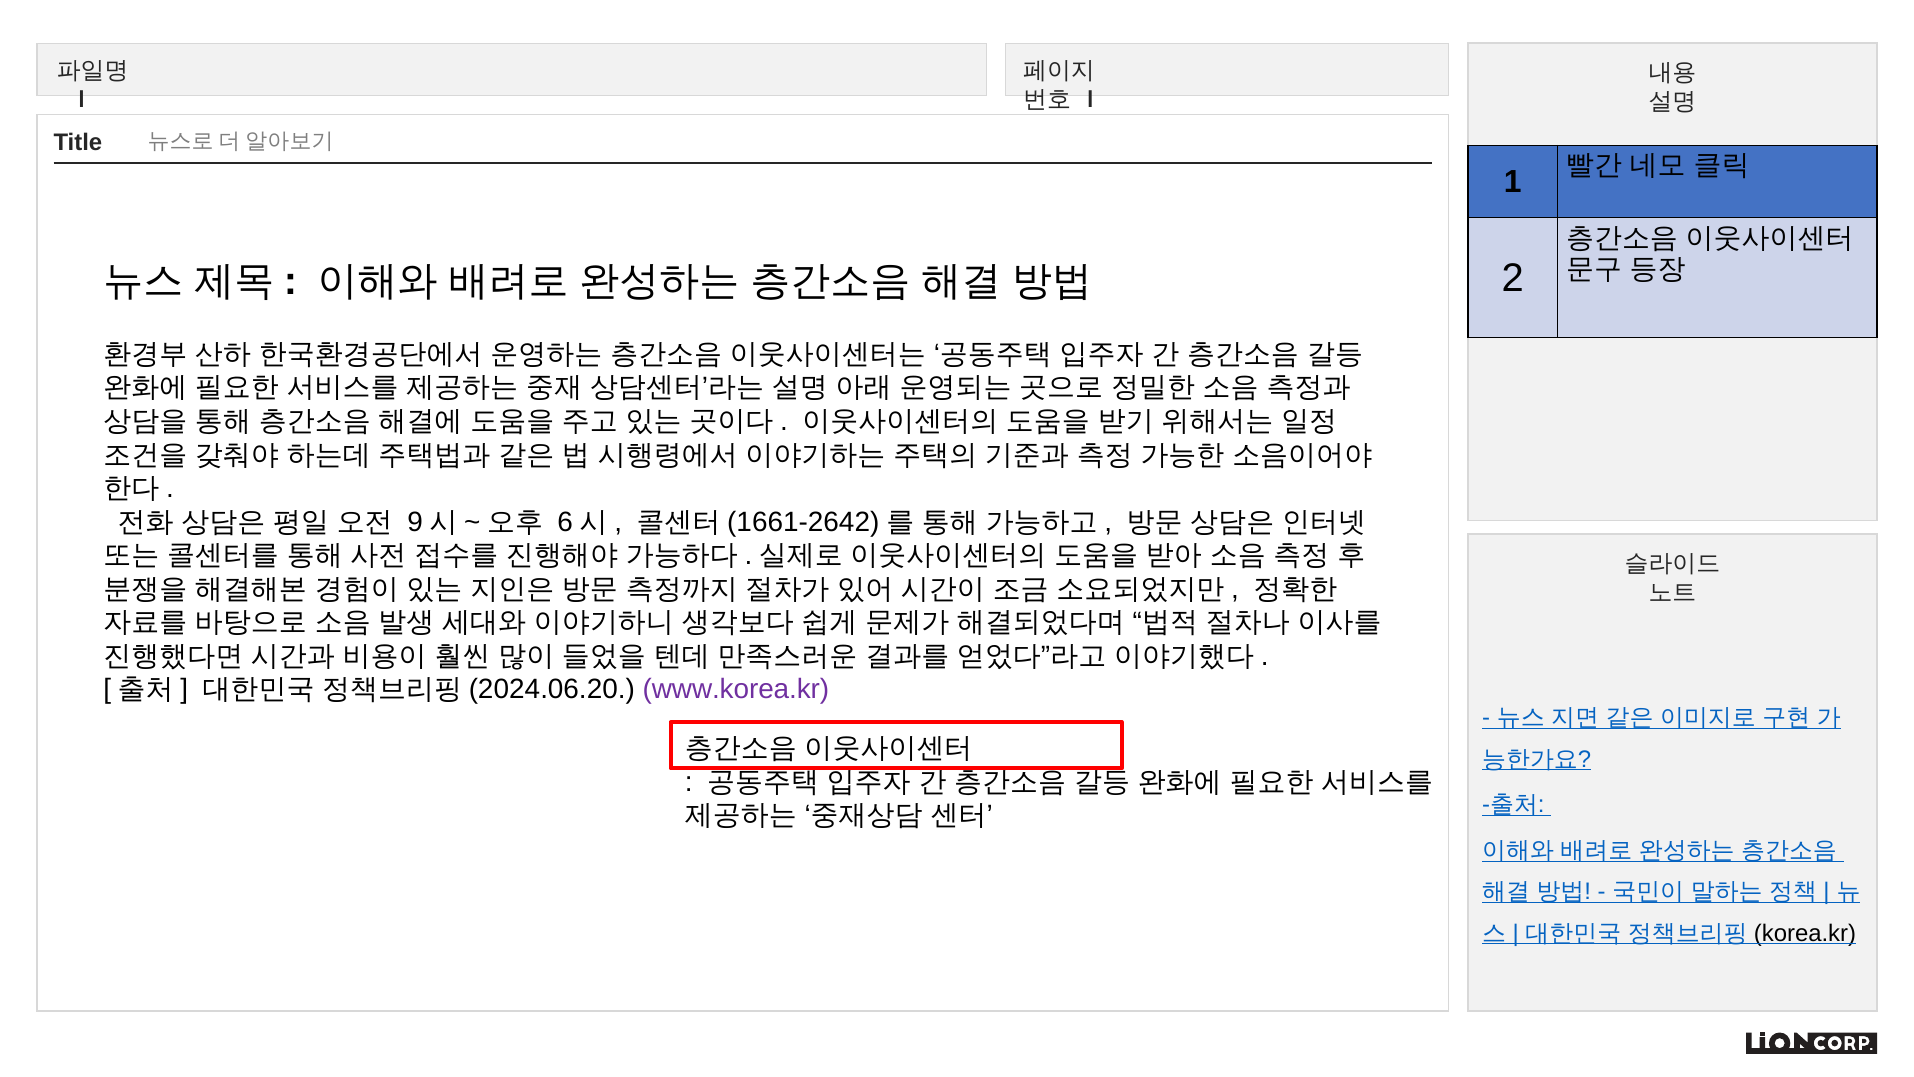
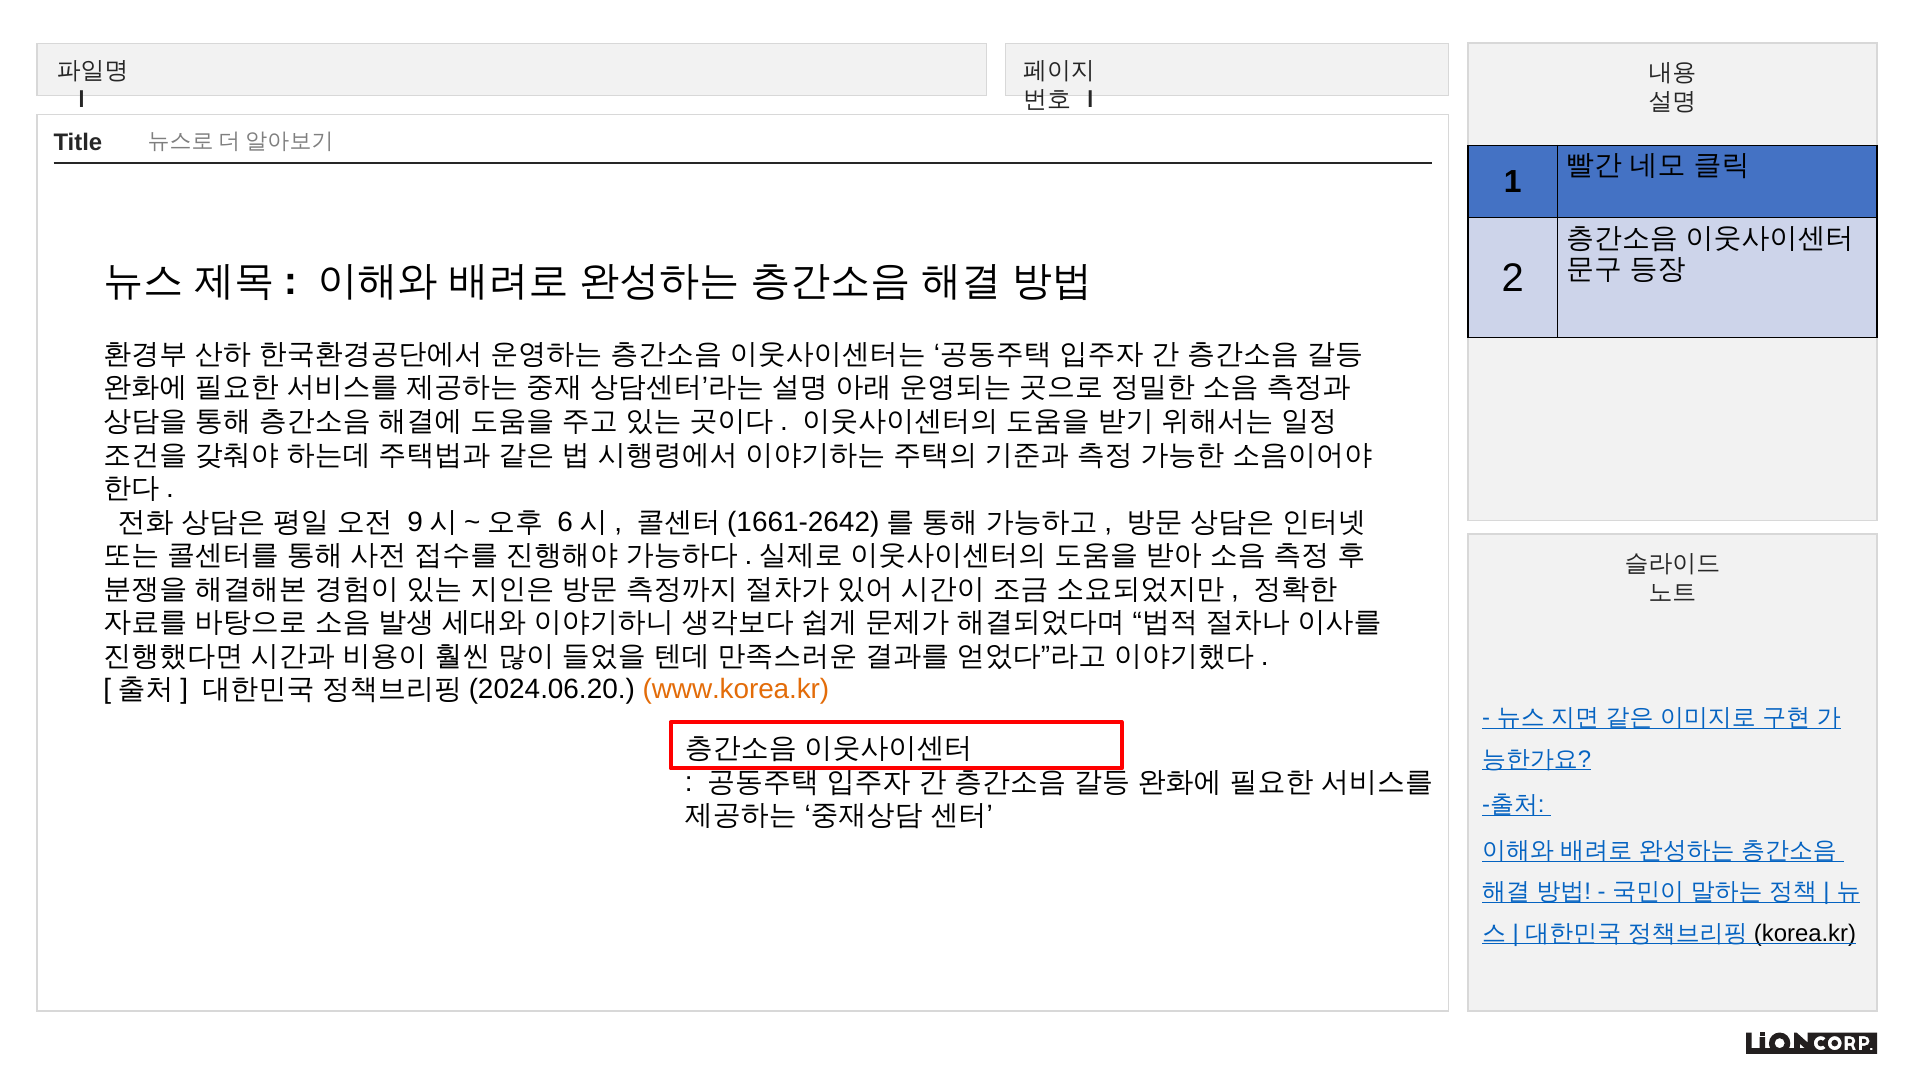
www.korea.kr colour: purple -> orange
